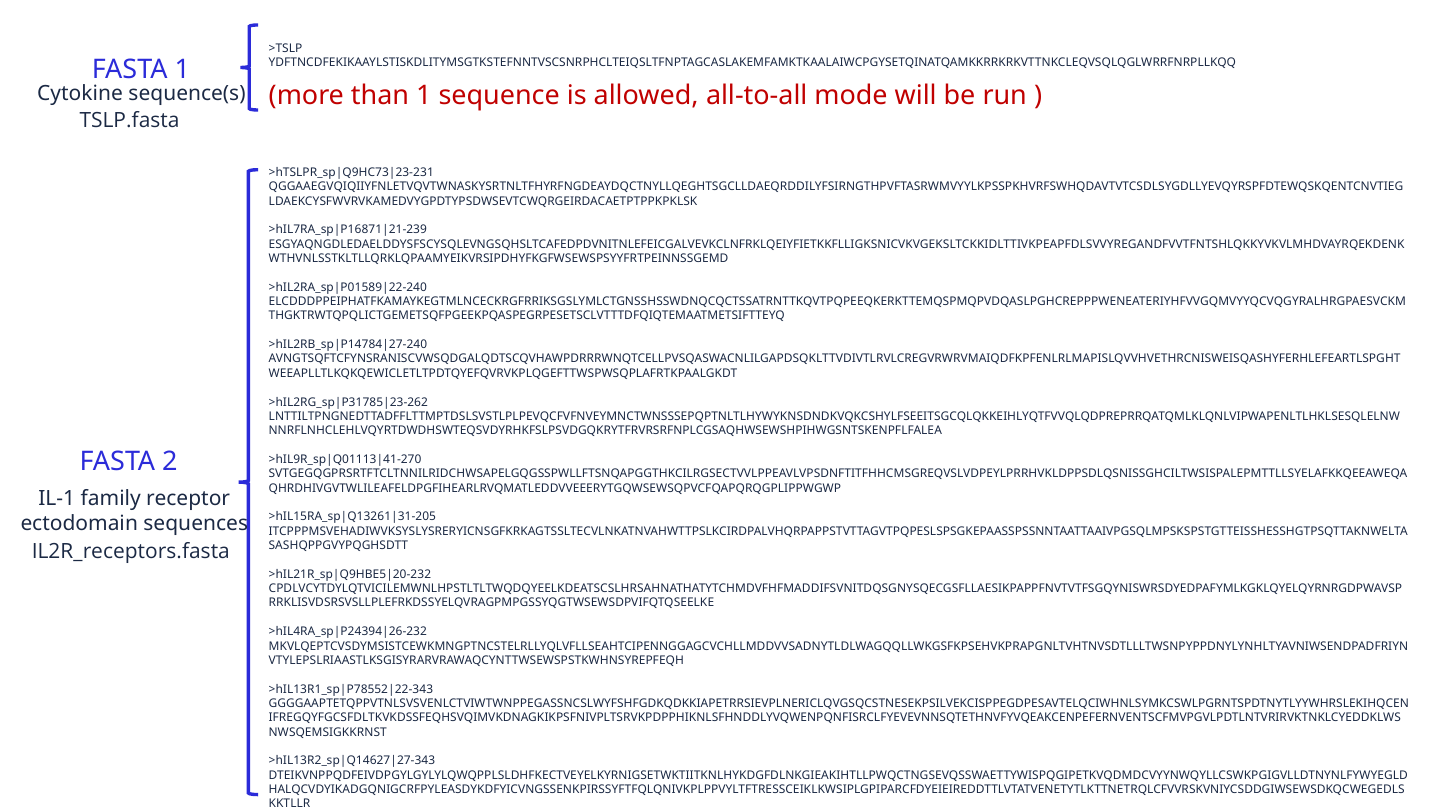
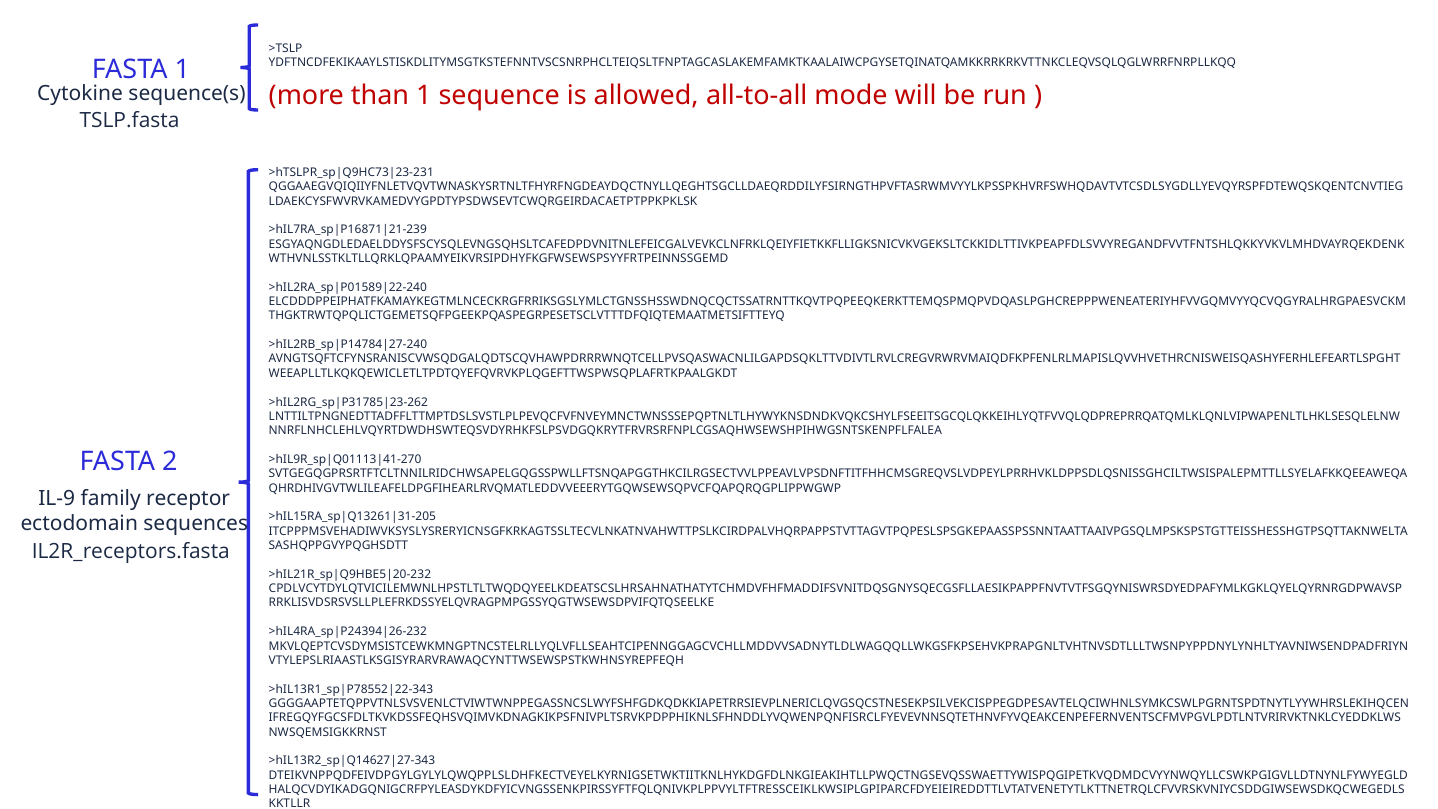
IL-1: IL-1 -> IL-9
